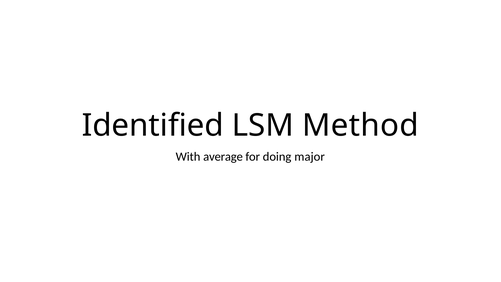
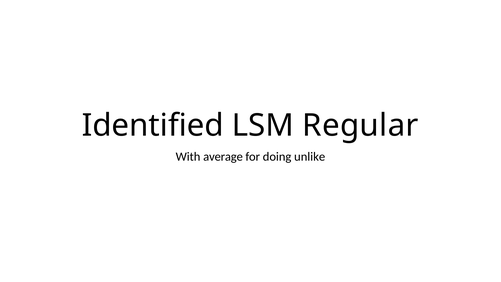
Method: Method -> Regular
major: major -> unlike
